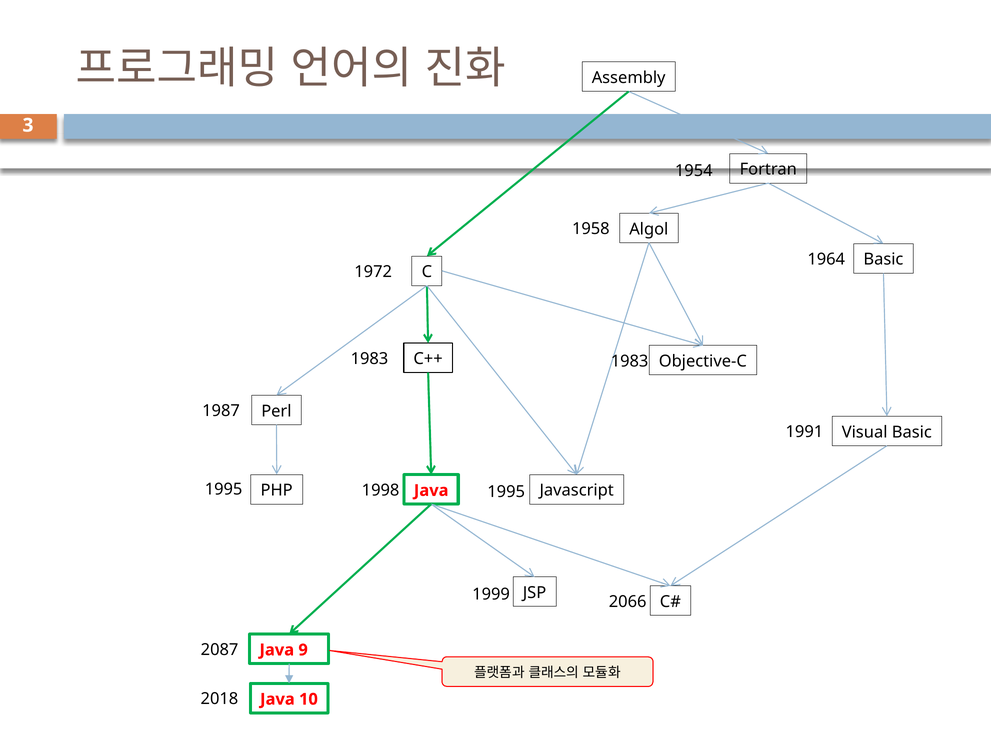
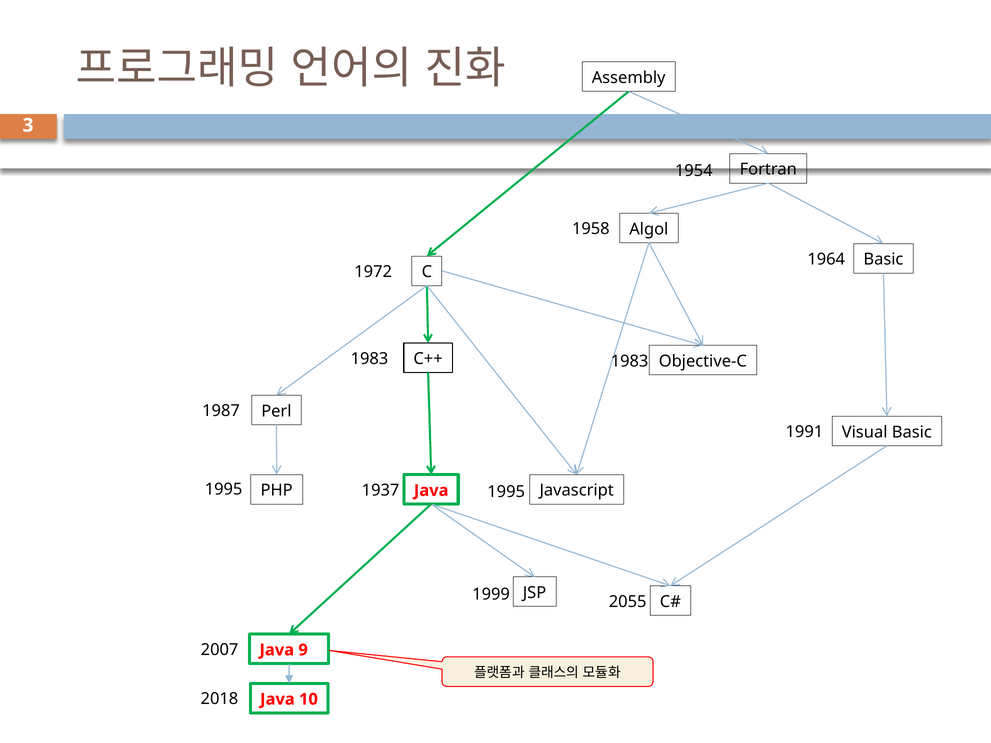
1998: 1998 -> 1937
2066: 2066 -> 2055
2087: 2087 -> 2007
